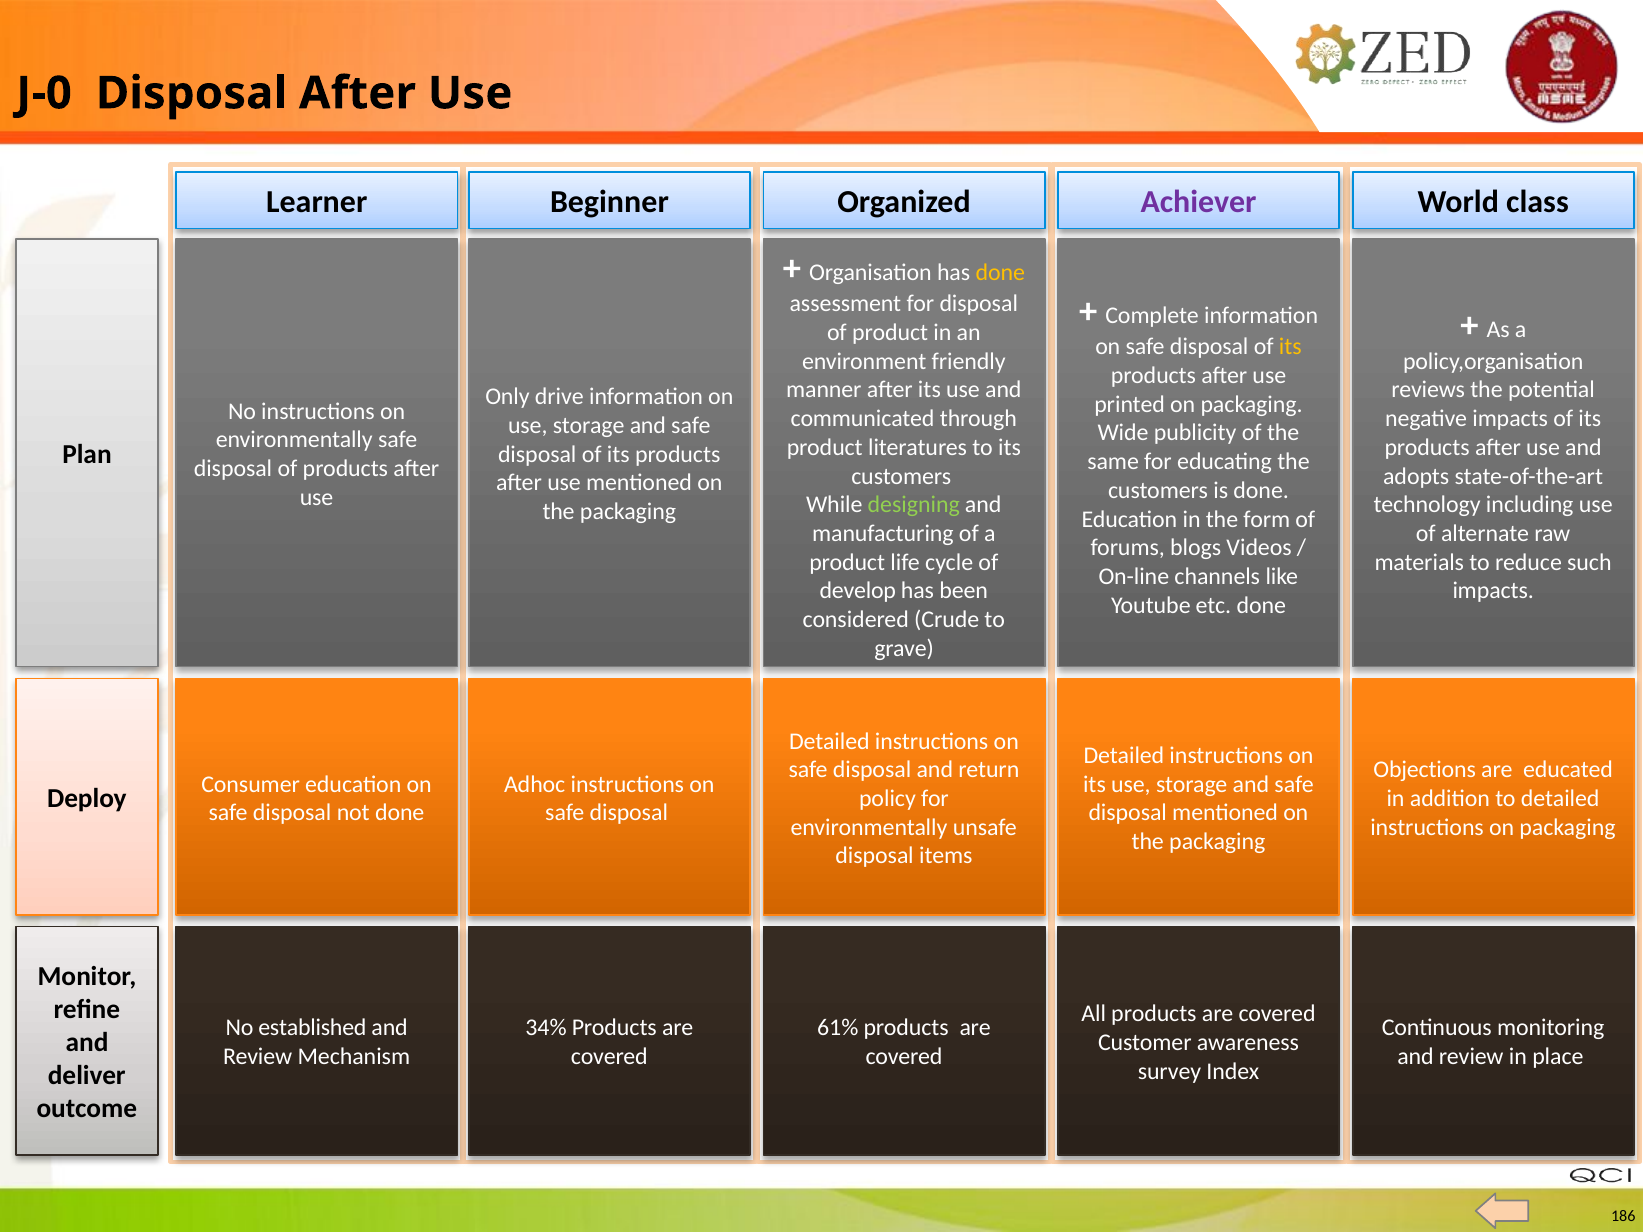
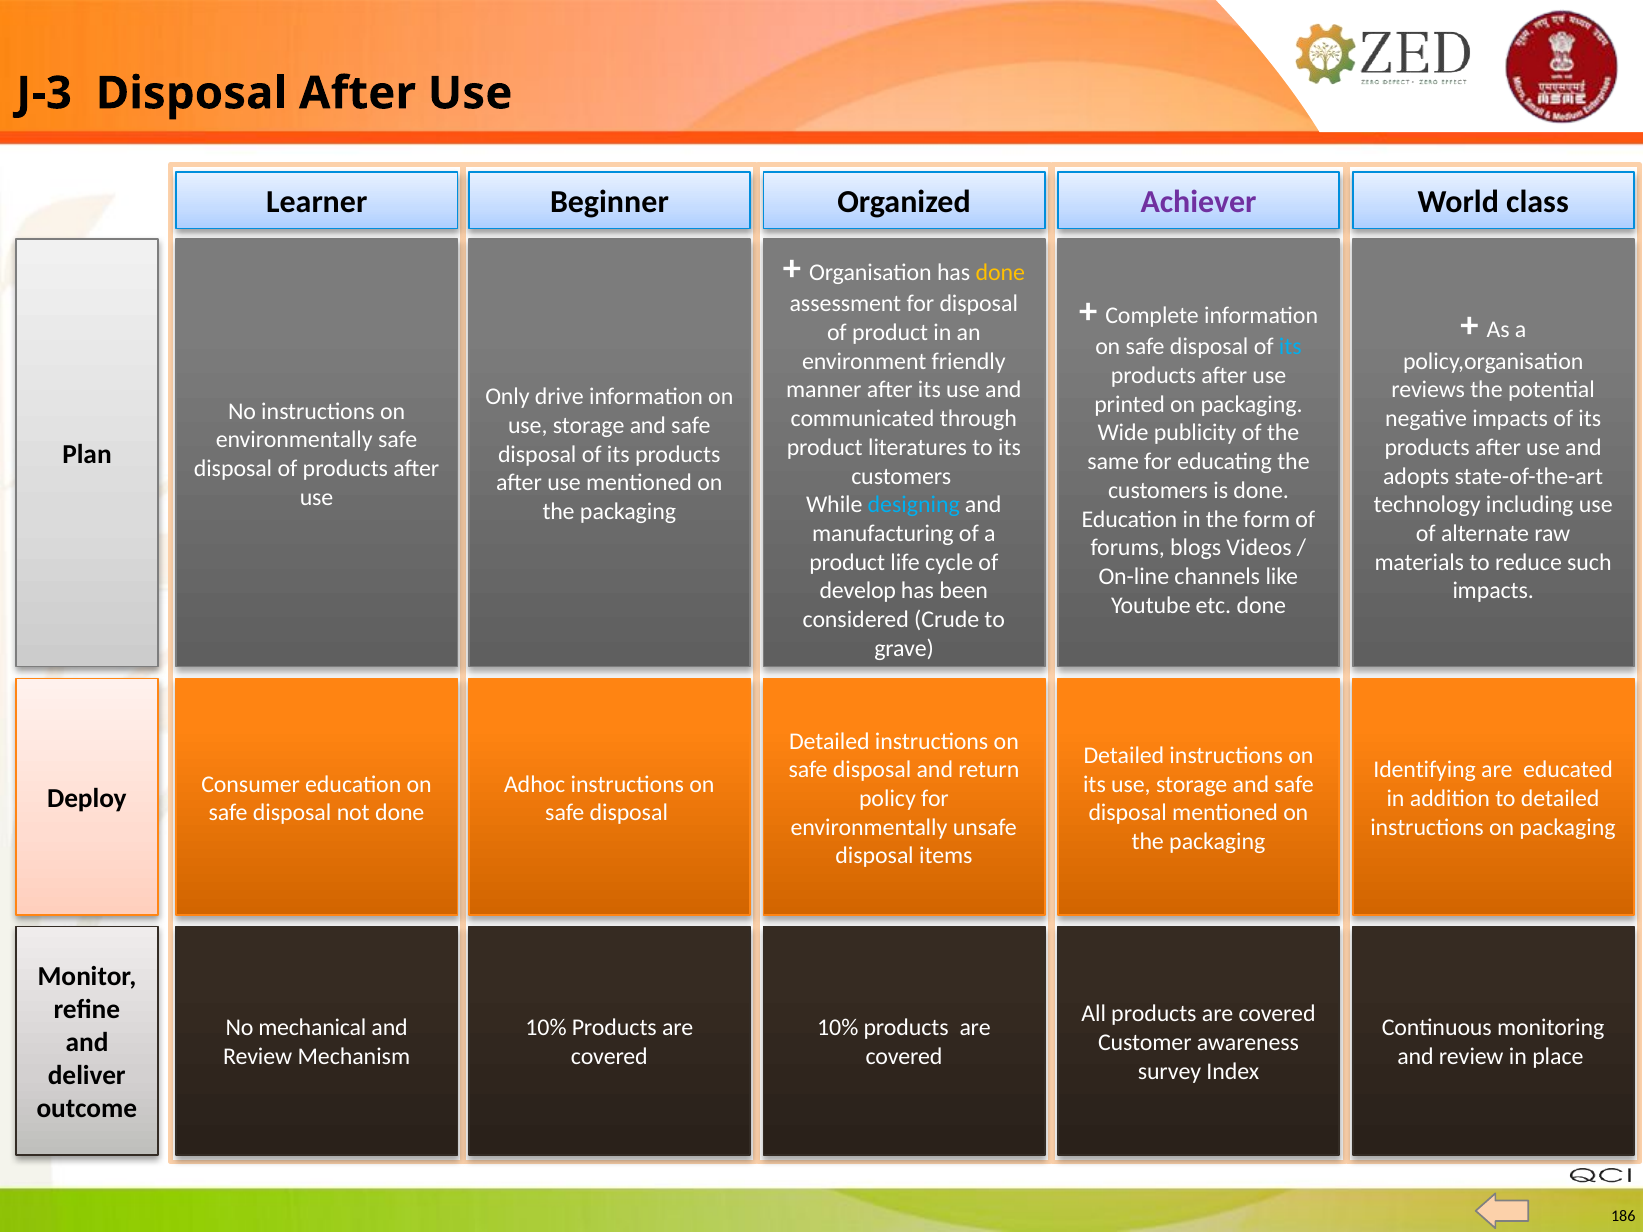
J-0: J-0 -> J-3
its at (1290, 347) colour: yellow -> light blue
designing colour: light green -> light blue
Objections: Objections -> Identifying
established: established -> mechanical
34% at (546, 1028): 34% -> 10%
61% at (838, 1028): 61% -> 10%
